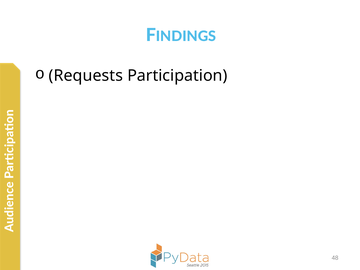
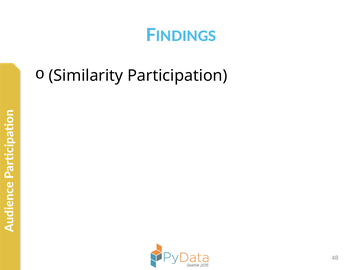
Requests: Requests -> Similarity
